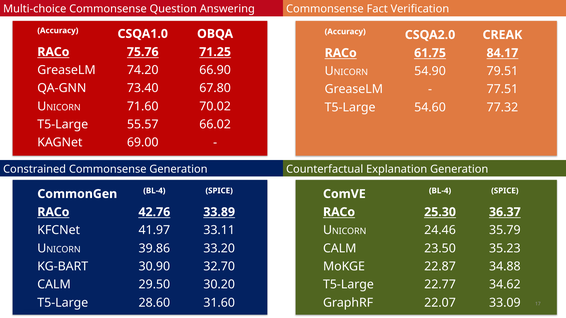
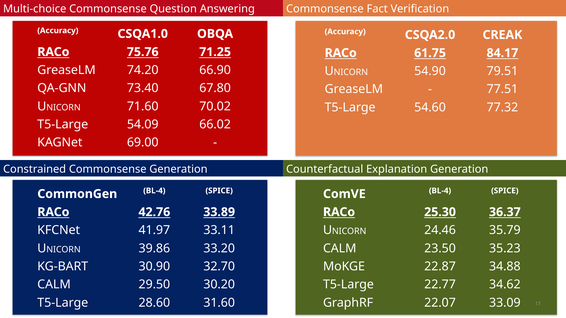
55.57: 55.57 -> 54.09
